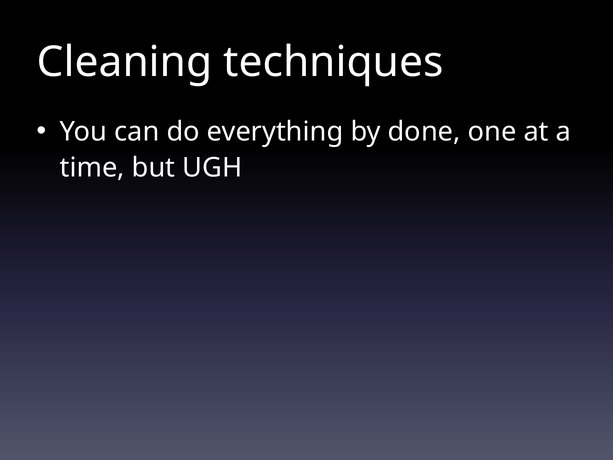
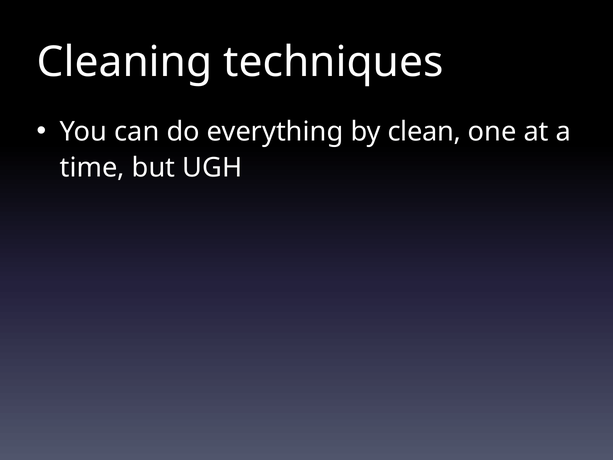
done: done -> clean
